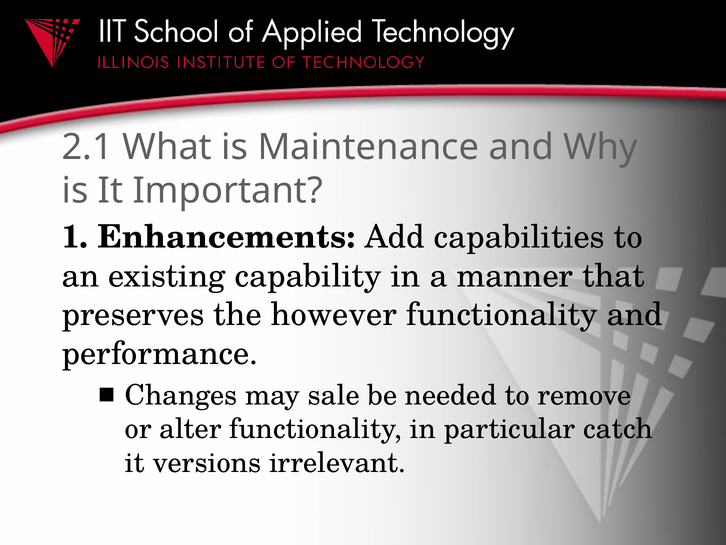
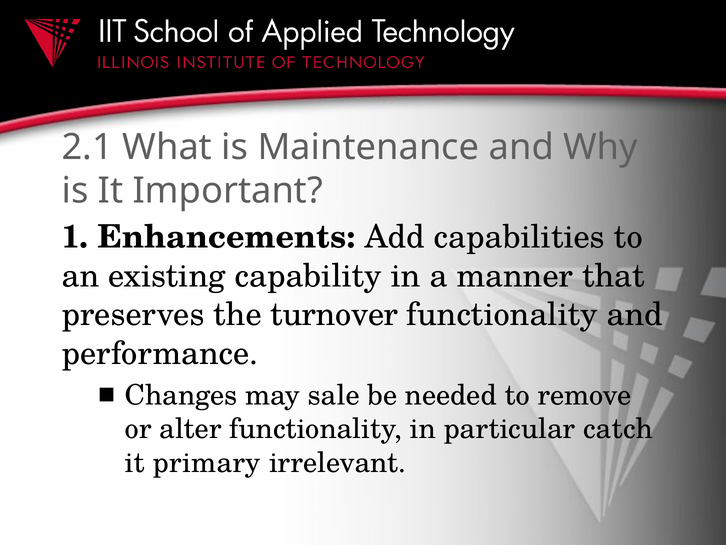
however: however -> turnover
versions: versions -> primary
